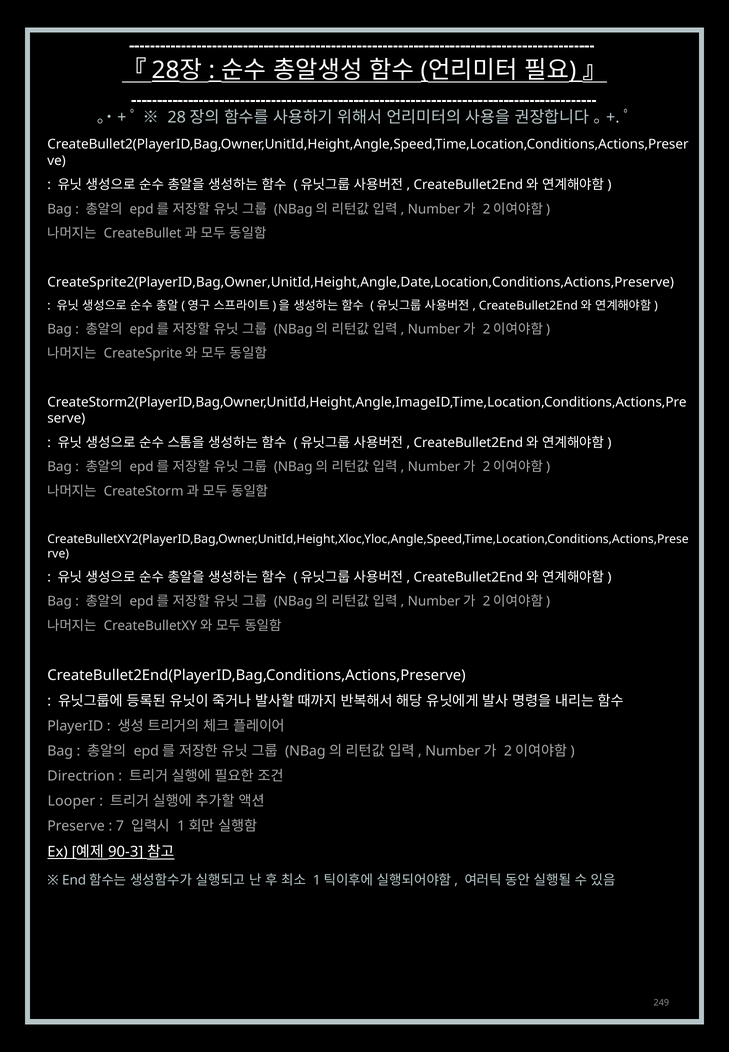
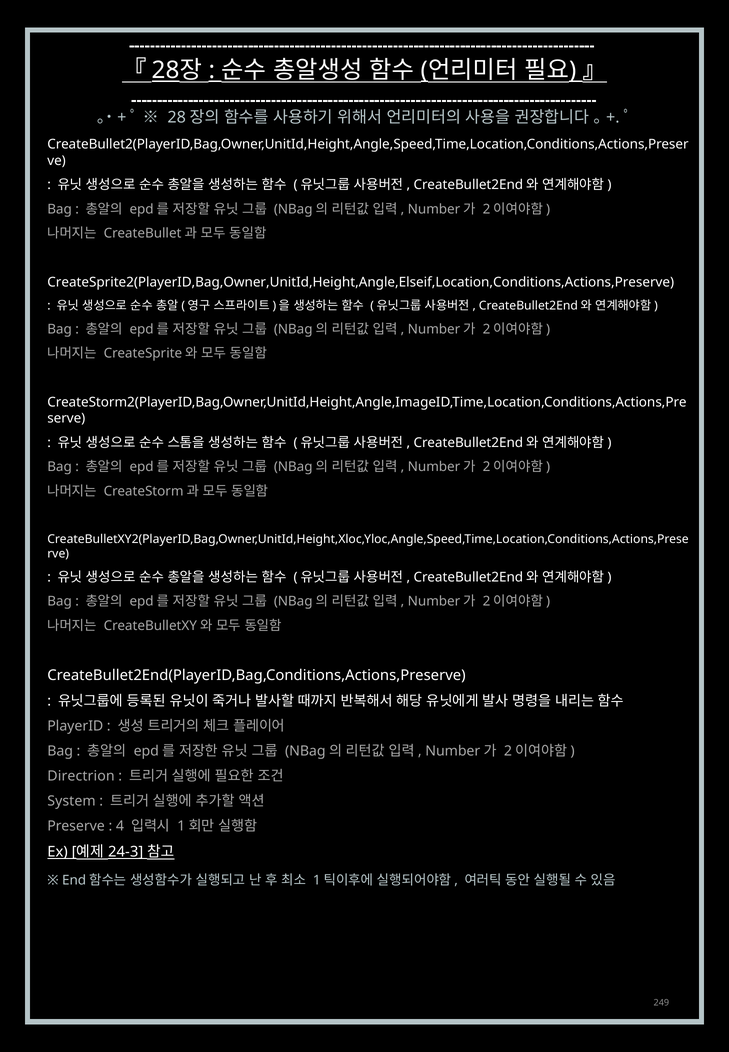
CreateSprite2(PlayerID,Bag,Owner,UnitId,Height,Angle,Date,Location,Conditions,Actions,Preserve: CreateSprite2(PlayerID,Bag,Owner,UnitId,Height,Angle,Date,Location,Conditions,Actions,Preserve -> CreateSprite2(PlayerID,Bag,Owner,UnitId,Height,Angle,Elseif,Location,Conditions,Actions,Preserve
Looper: Looper -> System
7: 7 -> 4
90-3: 90-3 -> 24-3
